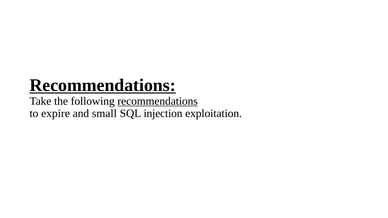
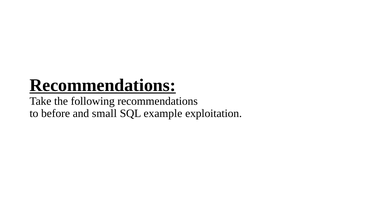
recommendations at (158, 101) underline: present -> none
expire: expire -> before
injection: injection -> example
